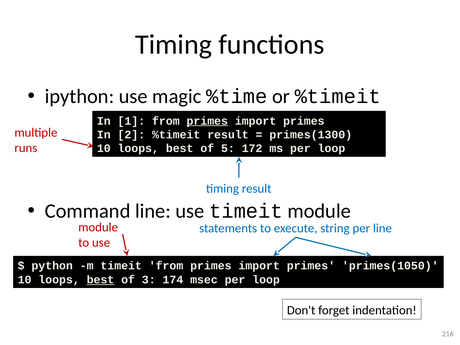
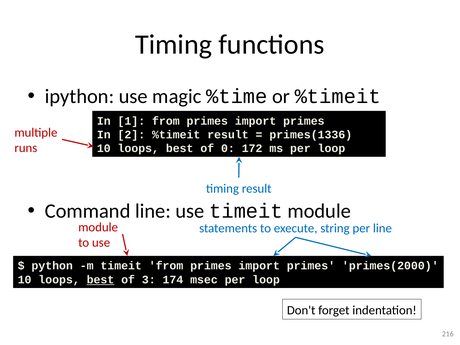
primes at (207, 121) underline: present -> none
primes(1300: primes(1300 -> primes(1336
5: 5 -> 0
primes(1050: primes(1050 -> primes(2000
